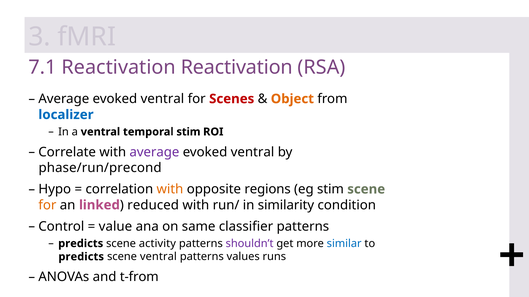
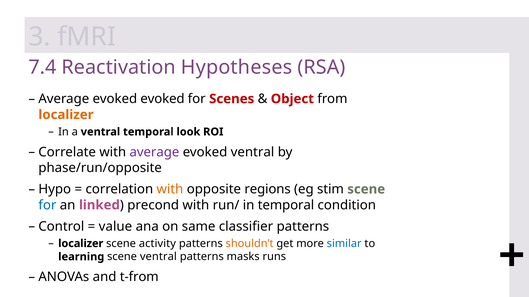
7.1: 7.1 -> 7.4
Reactivation Reactivation: Reactivation -> Hypotheses
ventral at (162, 99): ventral -> evoked
Object colour: orange -> red
localizer at (66, 115) colour: blue -> orange
temporal stim: stim -> look
phase/run/precond: phase/run/precond -> phase/run/opposite
for at (47, 205) colour: orange -> blue
reduced: reduced -> precond
in similarity: similarity -> temporal
predicts at (81, 244): predicts -> localizer
shouldn’t colour: purple -> orange
predicts at (81, 257): predicts -> learning
values: values -> masks
